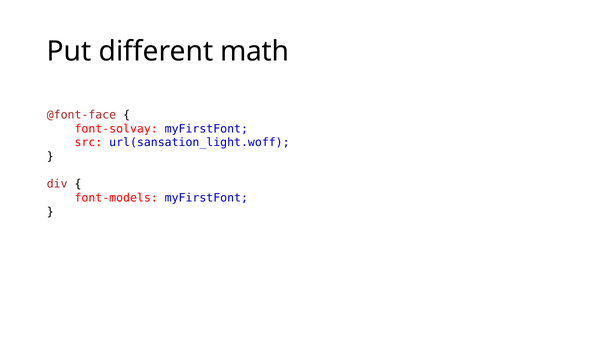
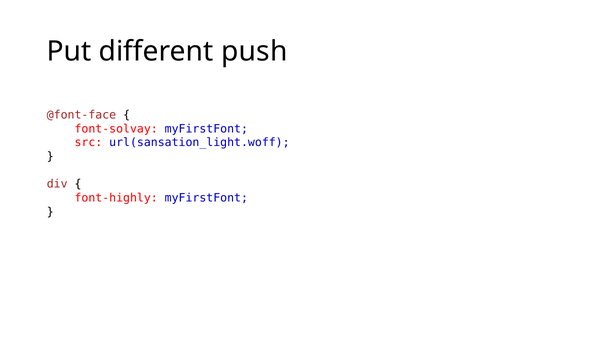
math: math -> push
font-models: font-models -> font-highly
